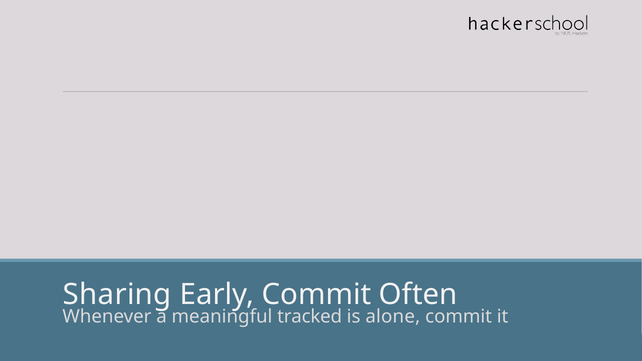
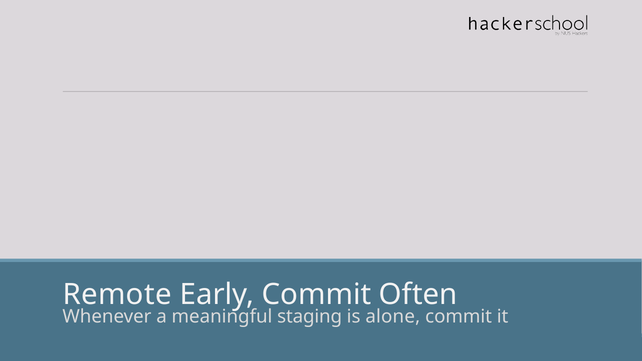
Sharing: Sharing -> Remote
tracked: tracked -> staging
